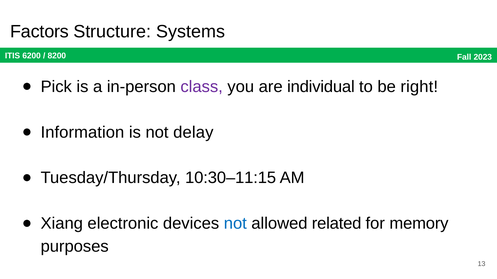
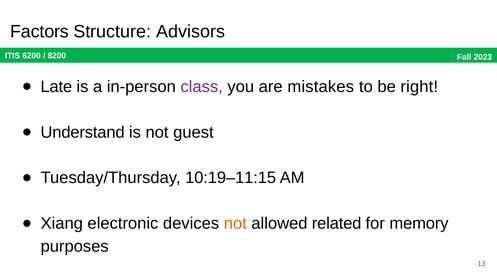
Systems: Systems -> Advisors
Pick: Pick -> Late
individual: individual -> mistakes
Information: Information -> Understand
delay: delay -> guest
10:30–11:15: 10:30–11:15 -> 10:19–11:15
not at (235, 224) colour: blue -> orange
